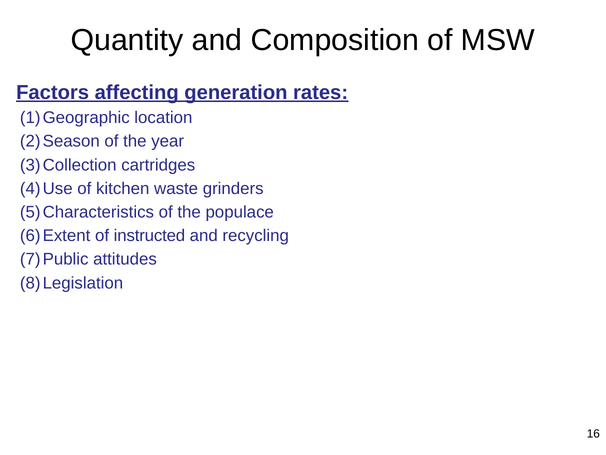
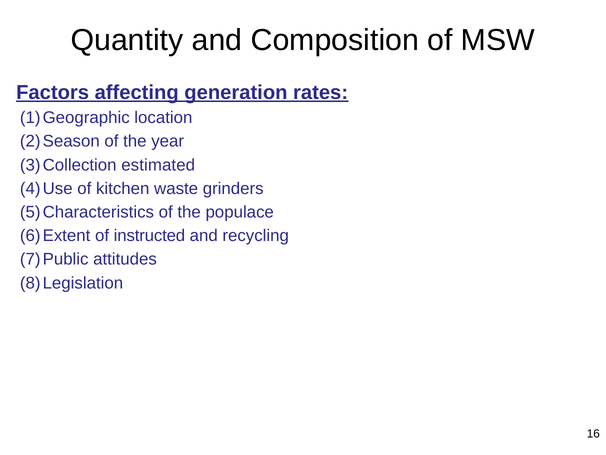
cartridges: cartridges -> estimated
